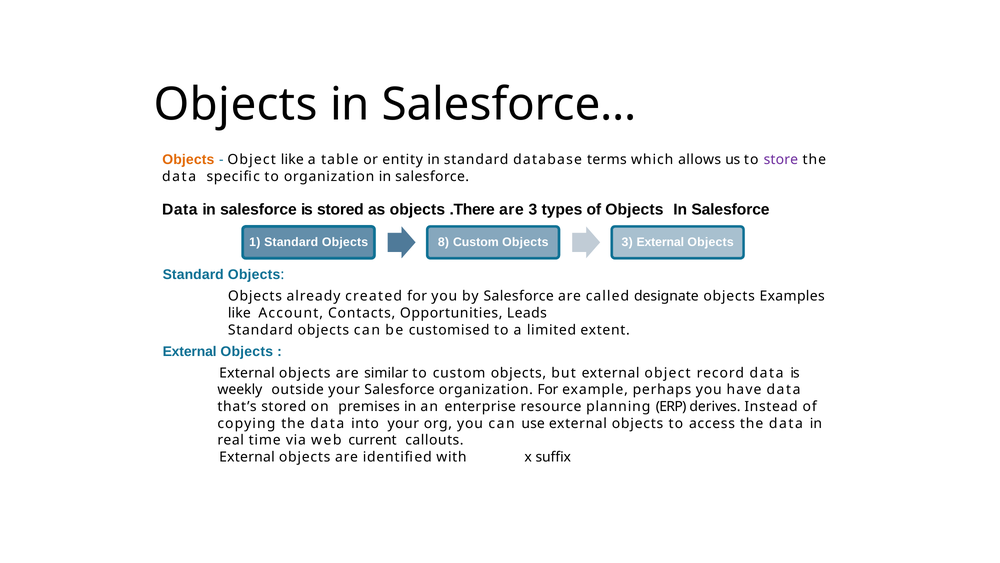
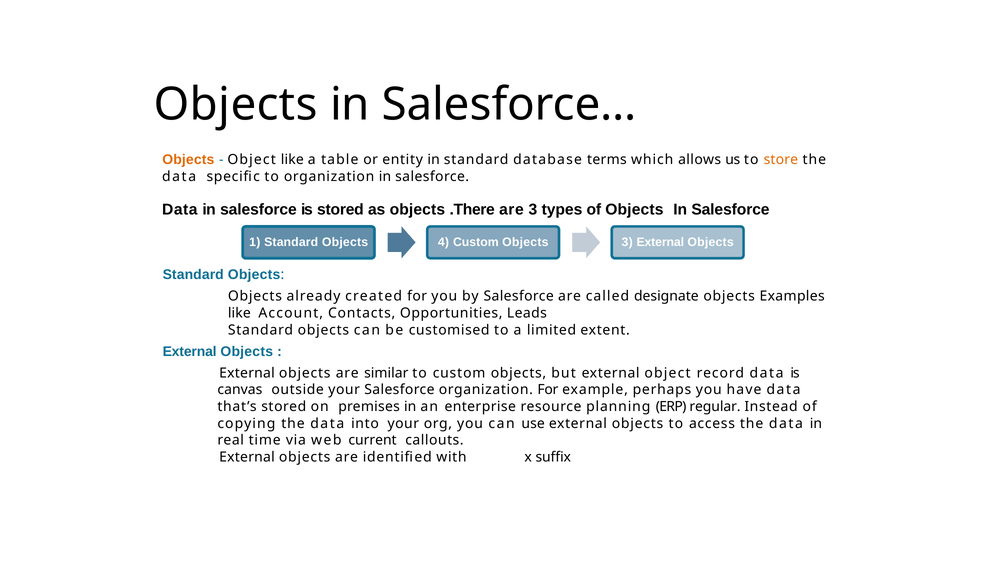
store colour: purple -> orange
8: 8 -> 4
weekly: weekly -> canvas
derives: derives -> regular
